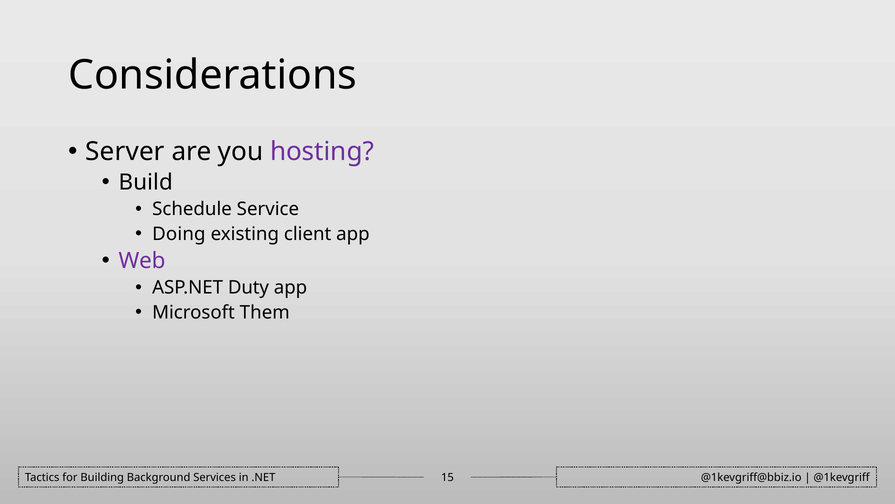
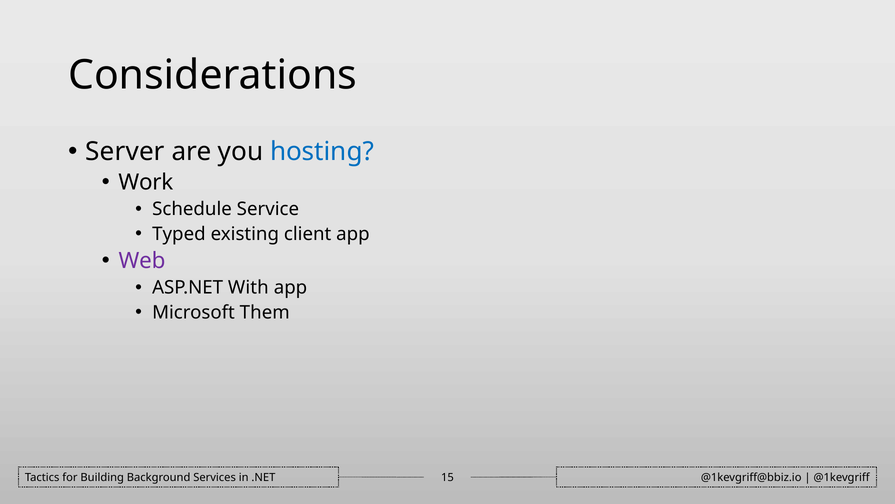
hosting colour: purple -> blue
Build: Build -> Work
Doing: Doing -> Typed
Duty: Duty -> With
